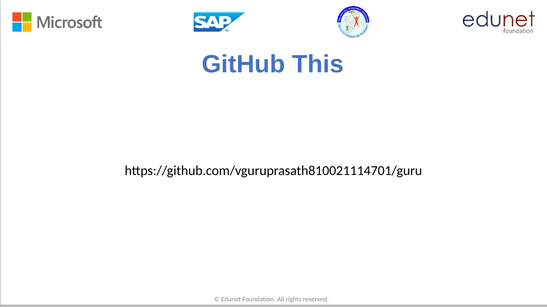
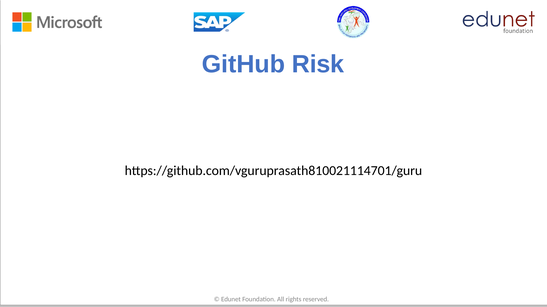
This: This -> Risk
